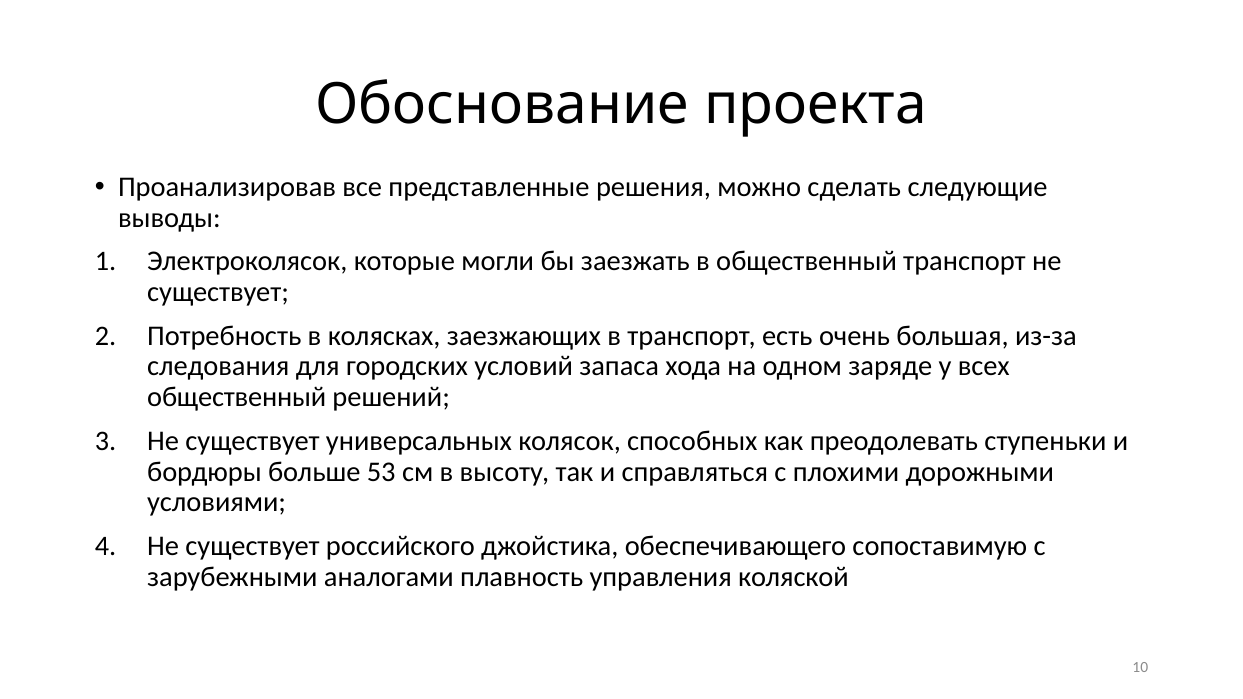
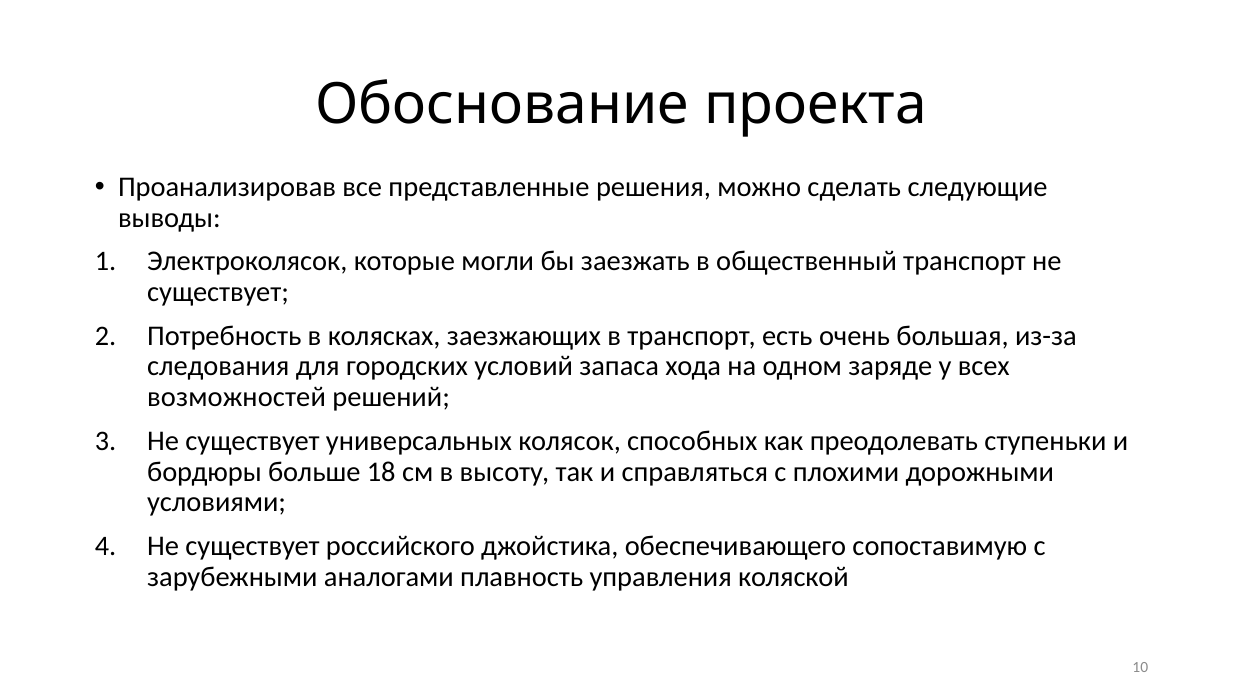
общественный at (237, 397): общественный -> возможностей
53: 53 -> 18
